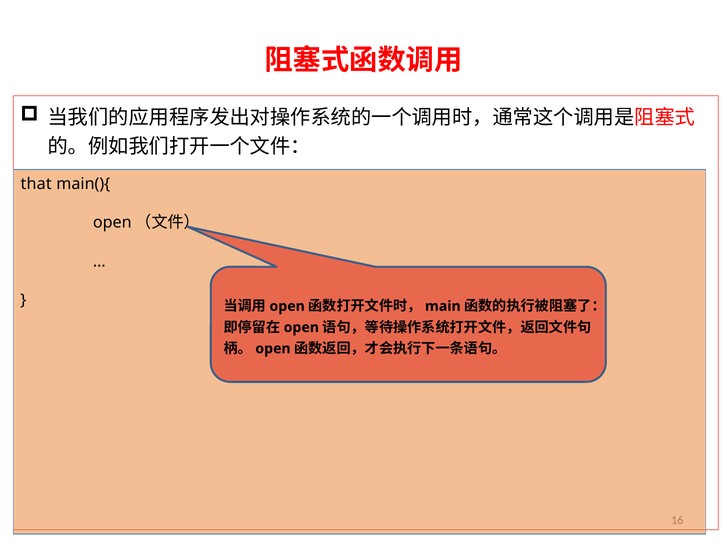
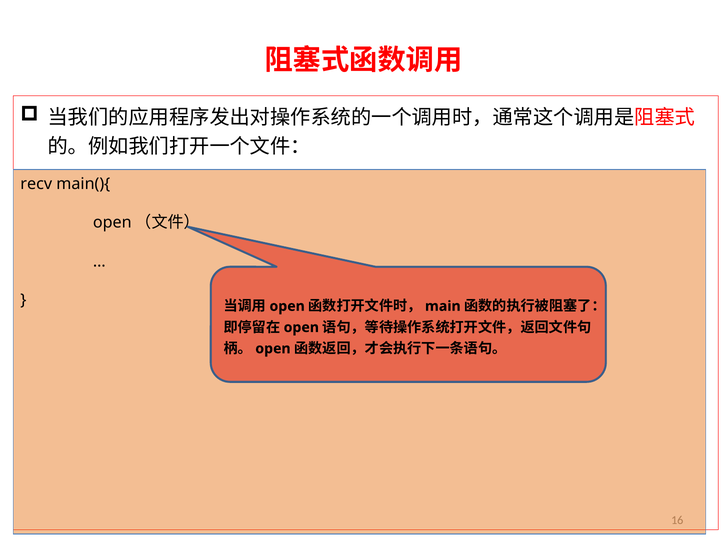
that: that -> recv
